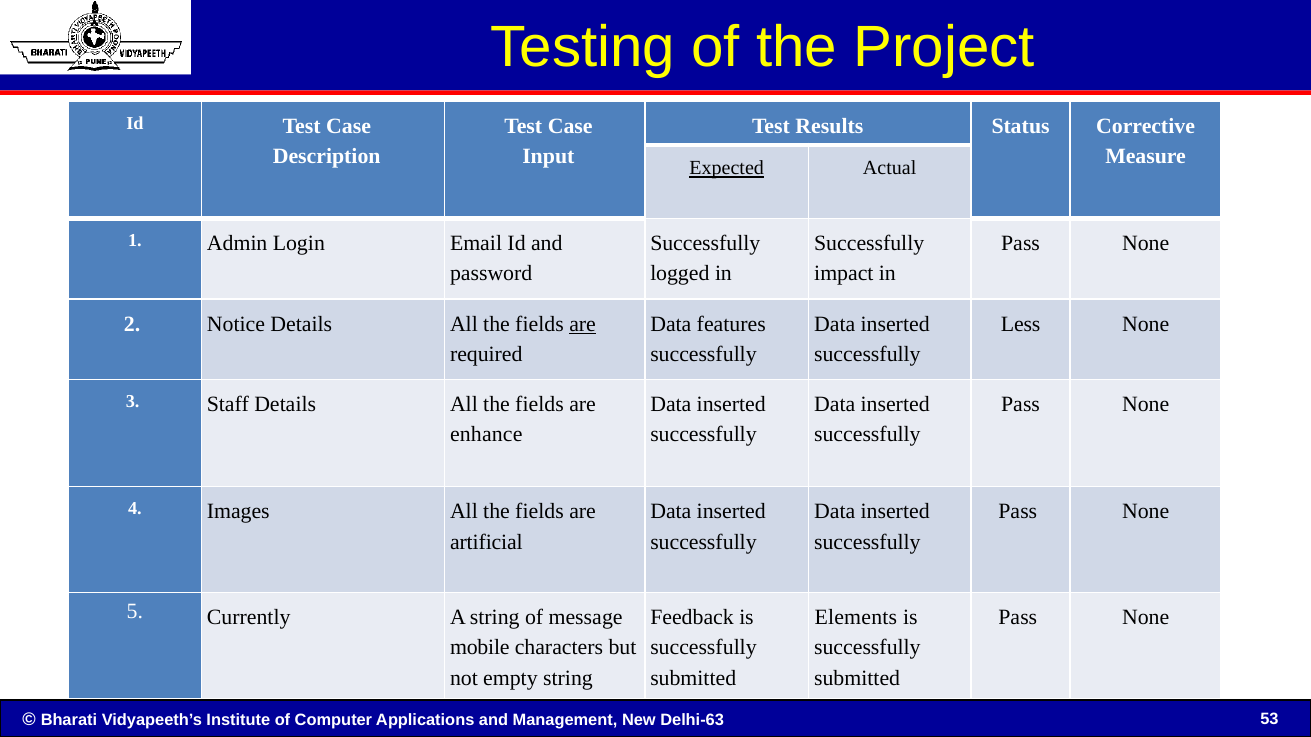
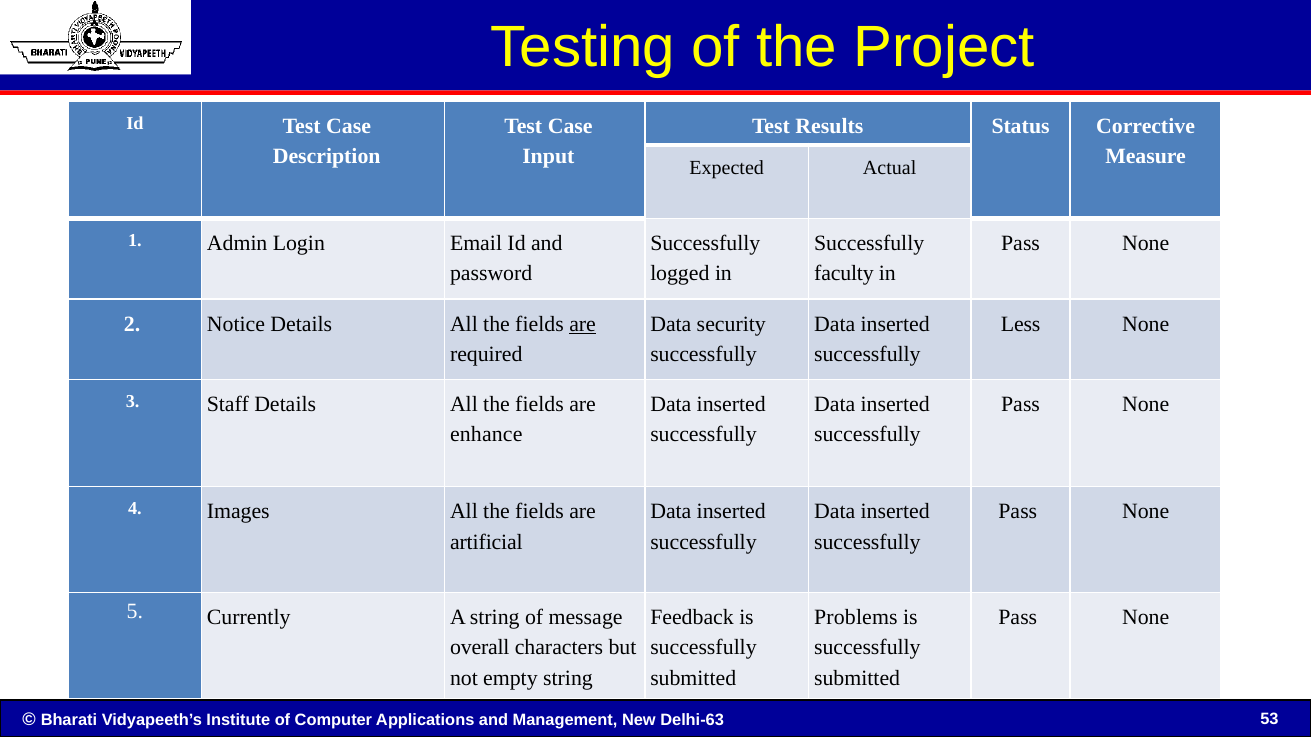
Expected underline: present -> none
impact: impact -> faculty
features: features -> security
Elements: Elements -> Problems
mobile: mobile -> overall
